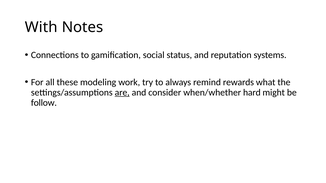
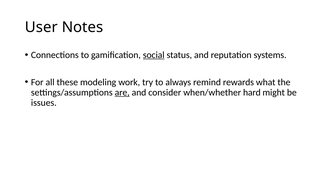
With: With -> User
social underline: none -> present
follow: follow -> issues
